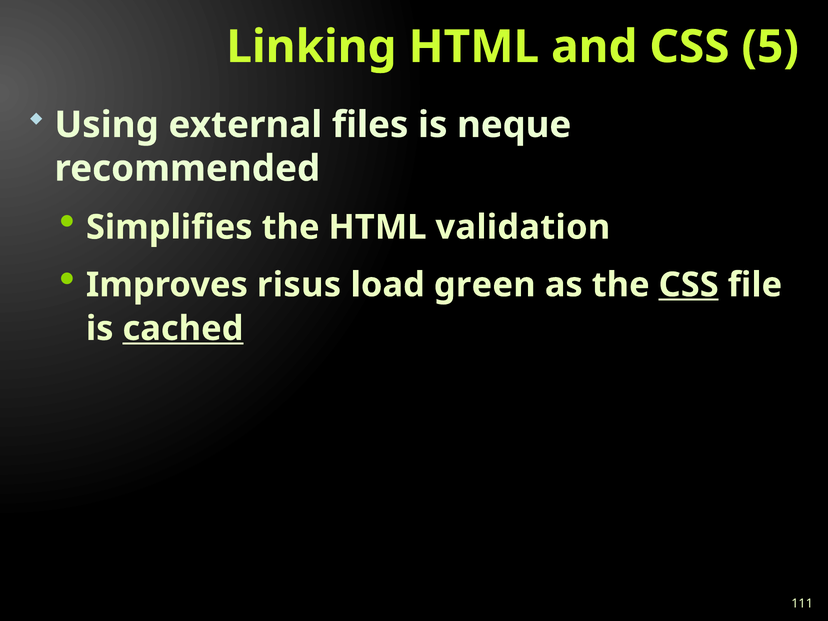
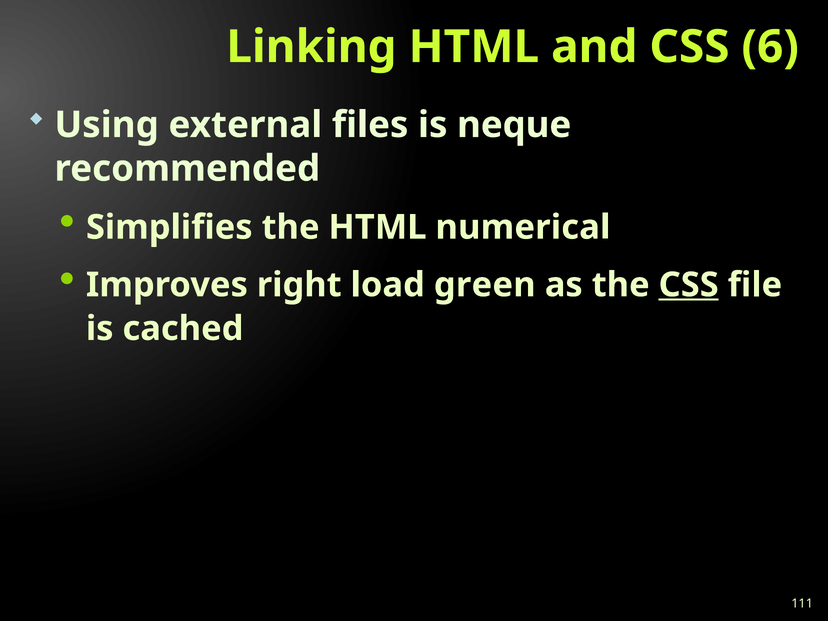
5: 5 -> 6
validation: validation -> numerical
risus: risus -> right
cached underline: present -> none
